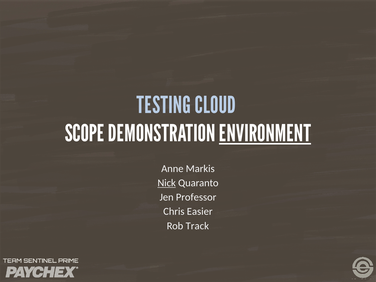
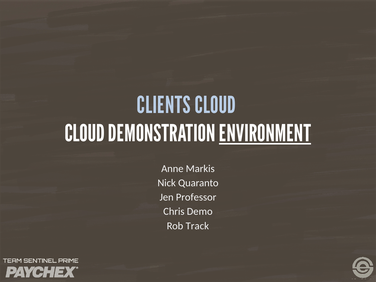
TESTING: TESTING -> CLIENTS
SCOPE at (85, 134): SCOPE -> CLOUD
Nick underline: present -> none
Easier: Easier -> Demo
